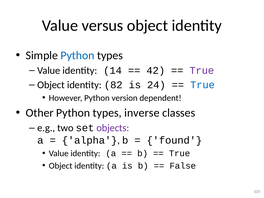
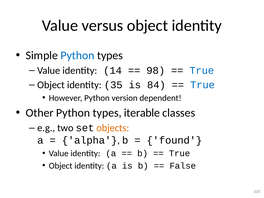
42: 42 -> 98
True at (202, 71) colour: purple -> blue
82: 82 -> 35
24: 24 -> 84
inverse: inverse -> iterable
objects colour: purple -> orange
